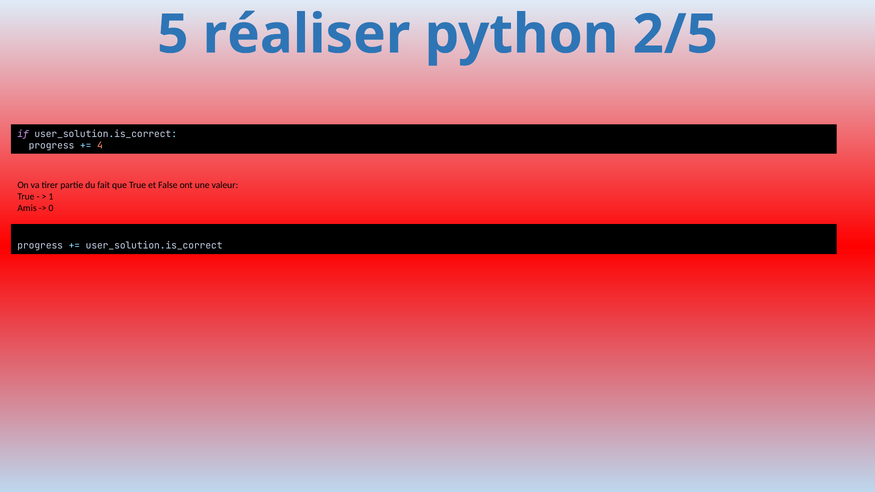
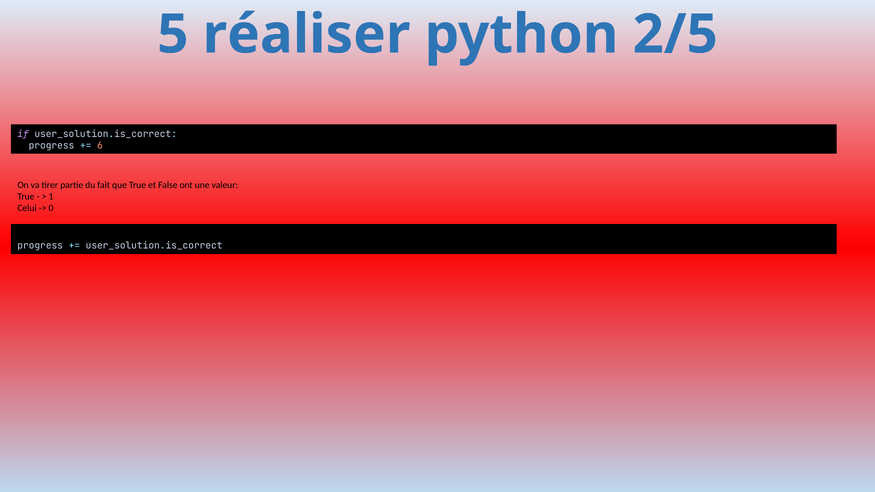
4: 4 -> 6
Amis: Amis -> Celui
